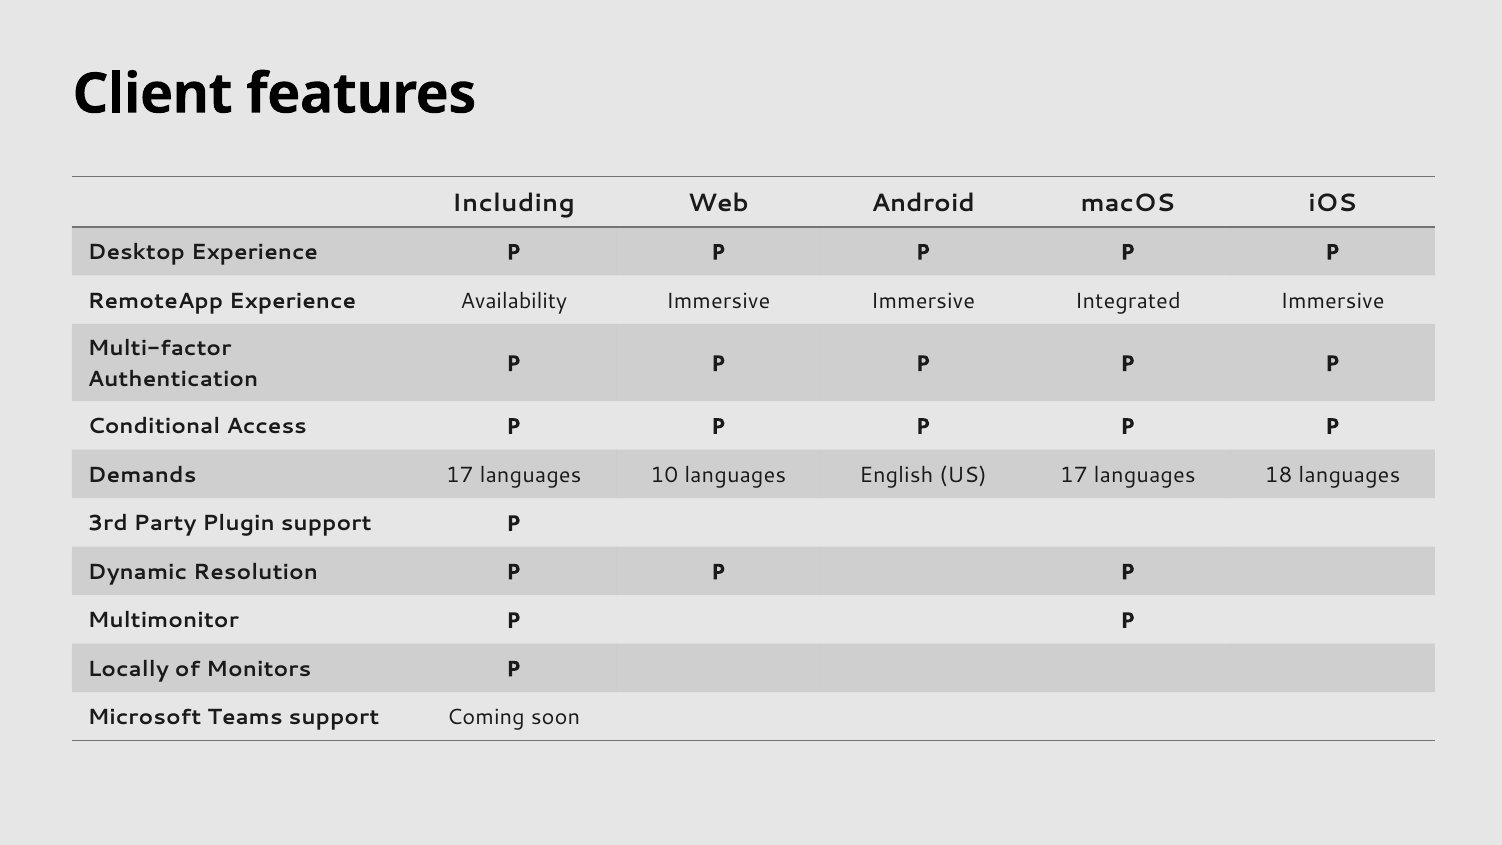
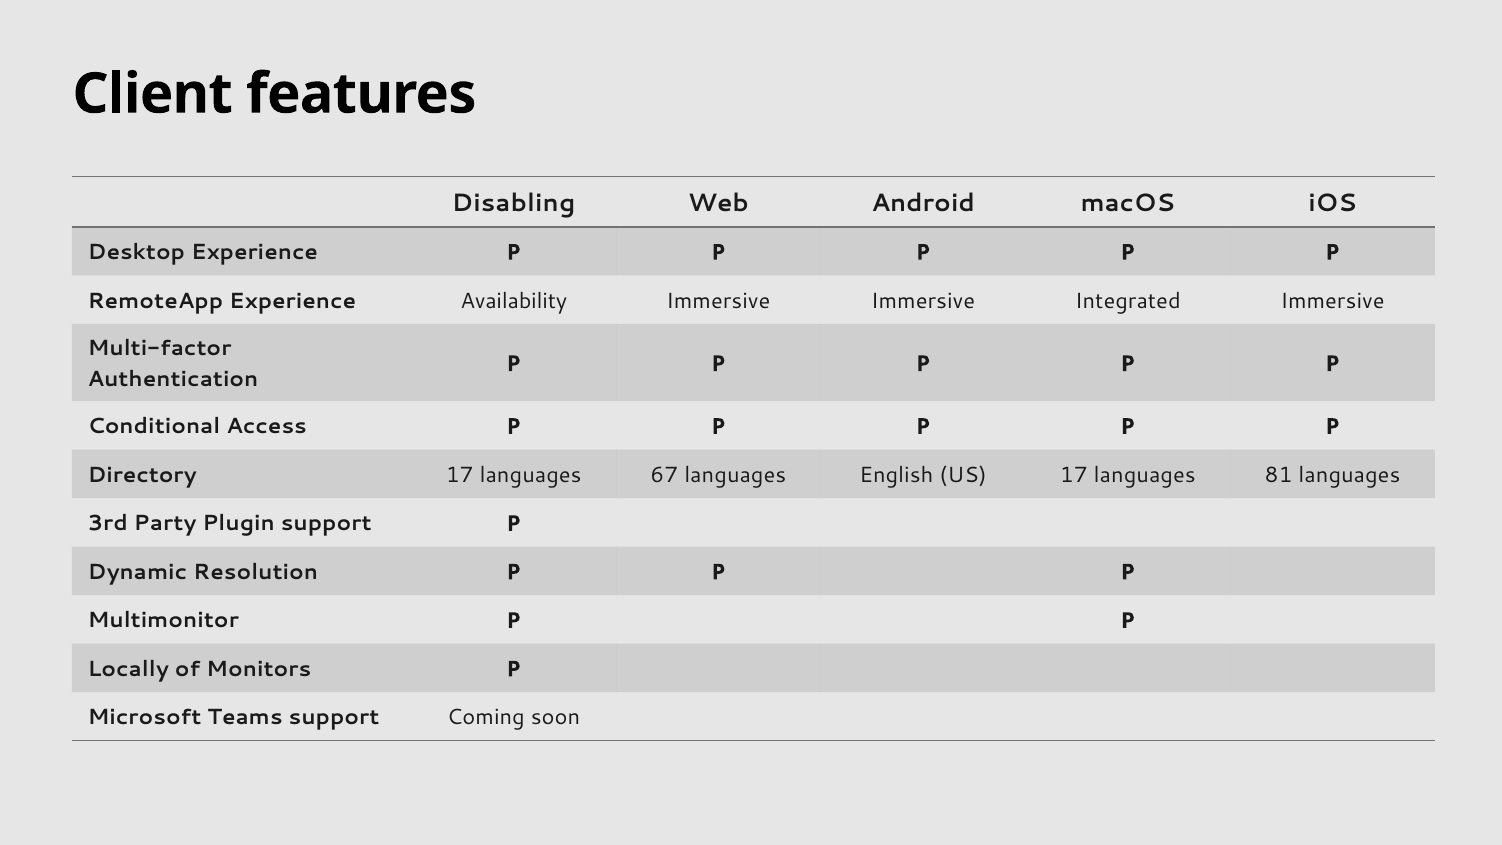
Including: Including -> Disabling
Demands: Demands -> Directory
10: 10 -> 67
18: 18 -> 81
